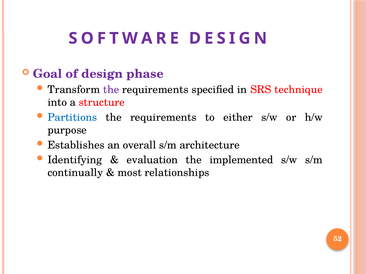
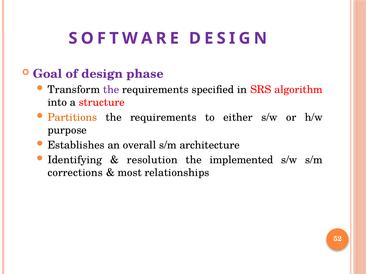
technique: technique -> algorithm
Partitions colour: blue -> orange
evaluation: evaluation -> resolution
continually: continually -> corrections
